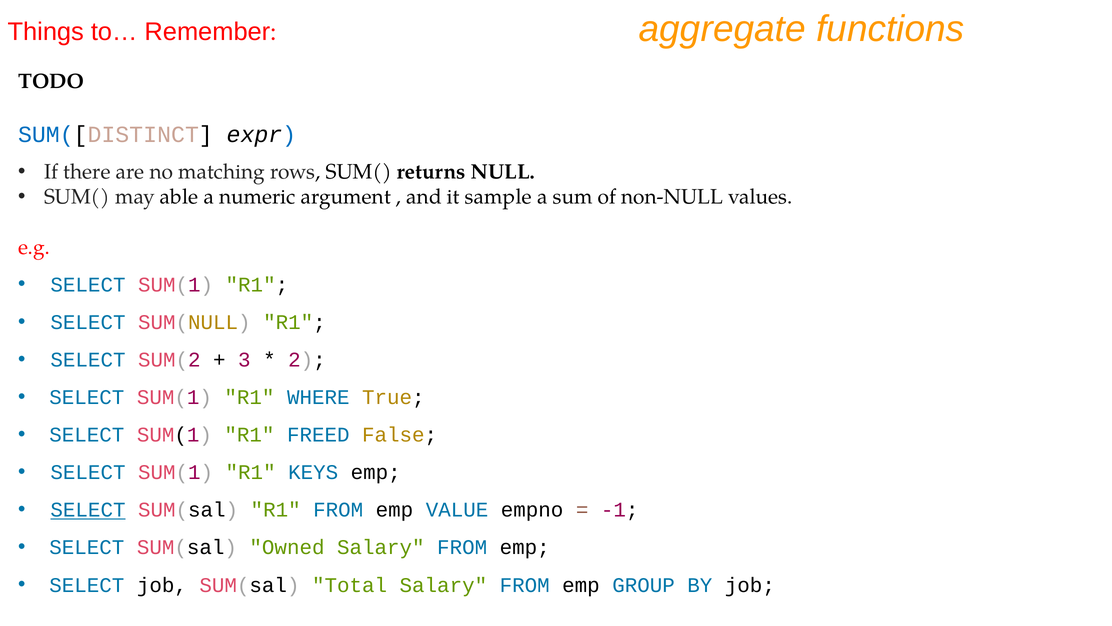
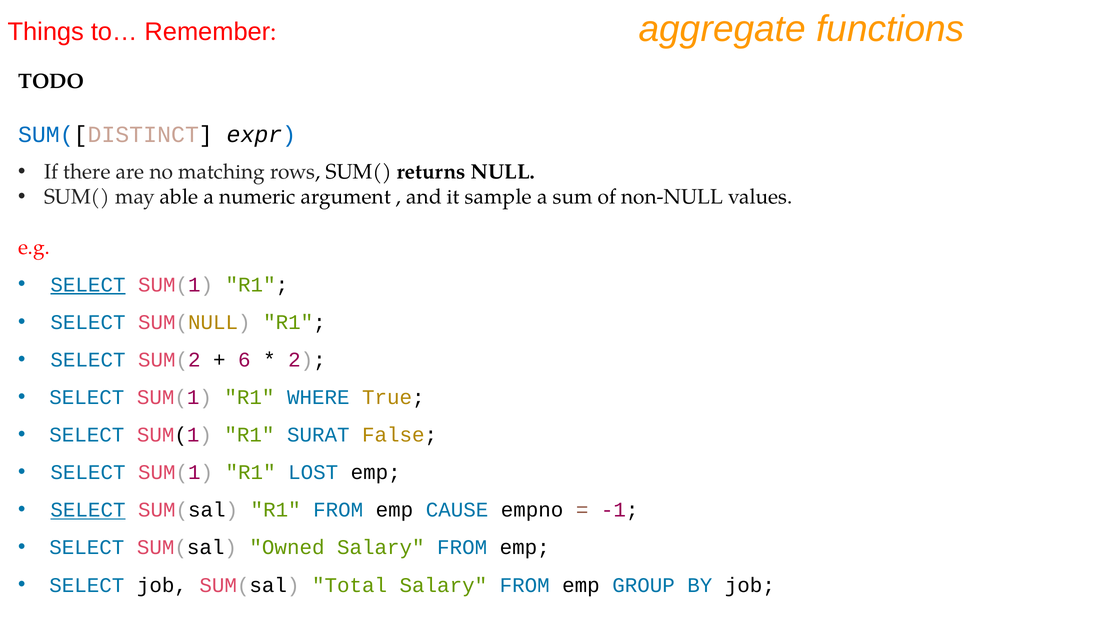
SELECT at (88, 284) underline: none -> present
3: 3 -> 6
FREED: FREED -> SURAT
KEYS: KEYS -> LOST
VALUE: VALUE -> CAUSE
